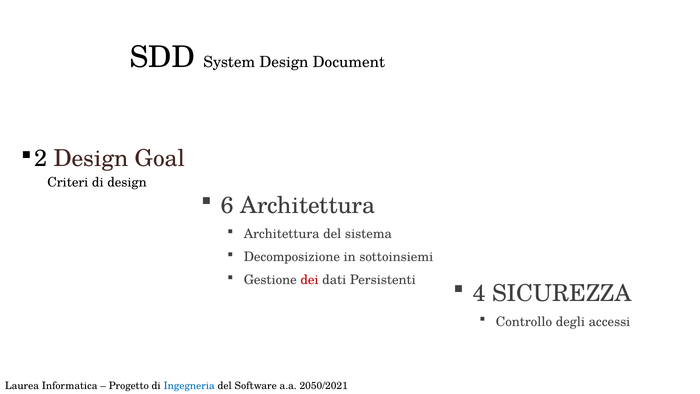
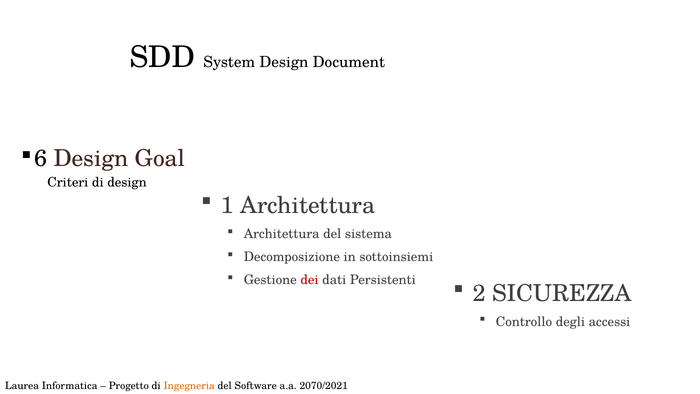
2: 2 -> 6
6: 6 -> 1
4: 4 -> 2
Ingegneria colour: blue -> orange
2050/2021: 2050/2021 -> 2070/2021
